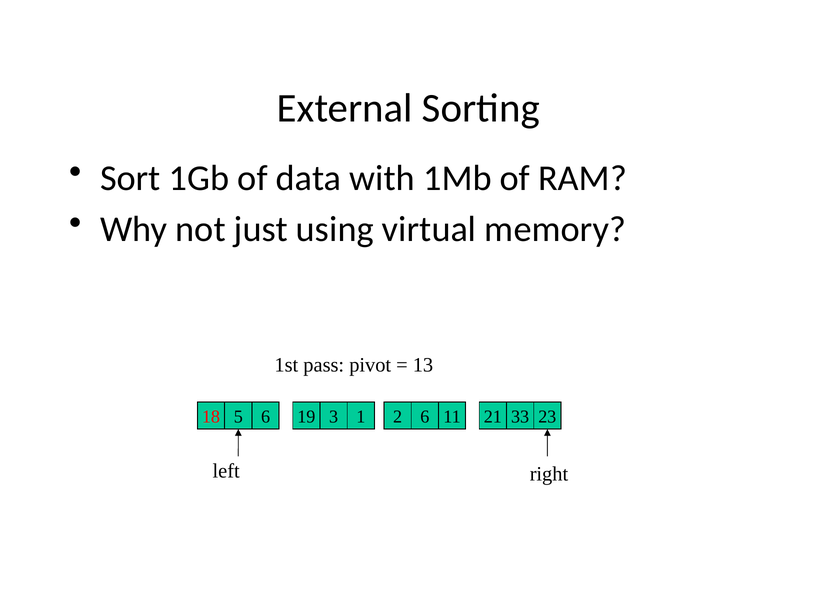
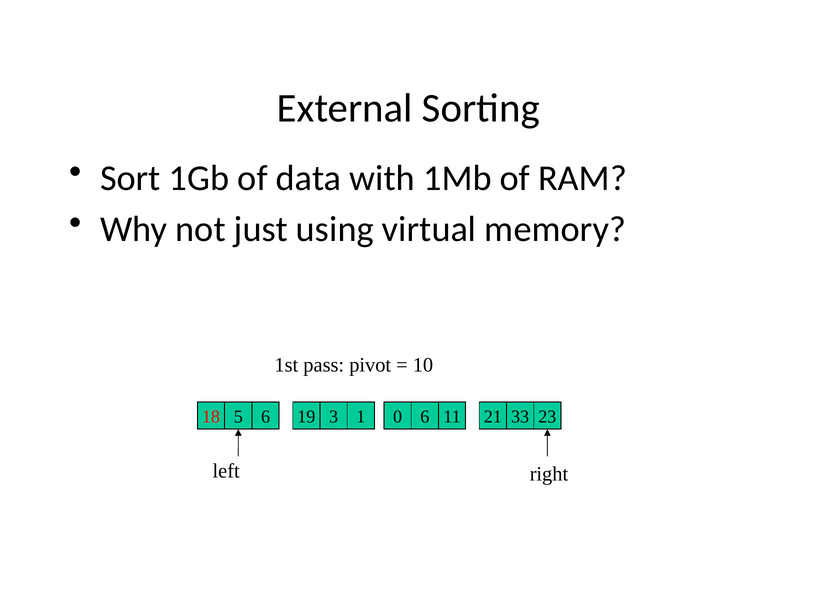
13: 13 -> 10
2: 2 -> 0
